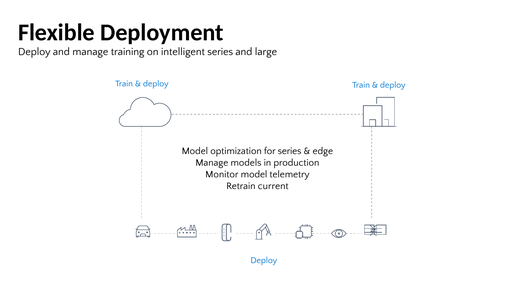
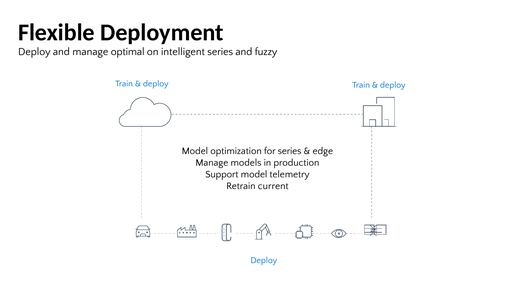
training: training -> optimal
large: large -> fuzzy
Monitor: Monitor -> Support
